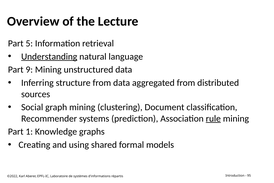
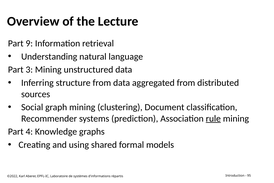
5: 5 -> 9
Understanding underline: present -> none
9: 9 -> 3
1: 1 -> 4
